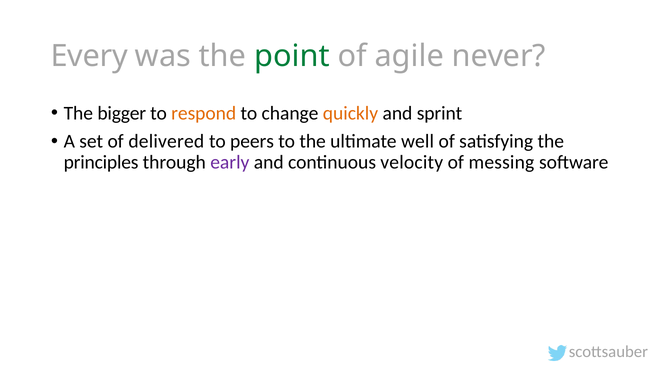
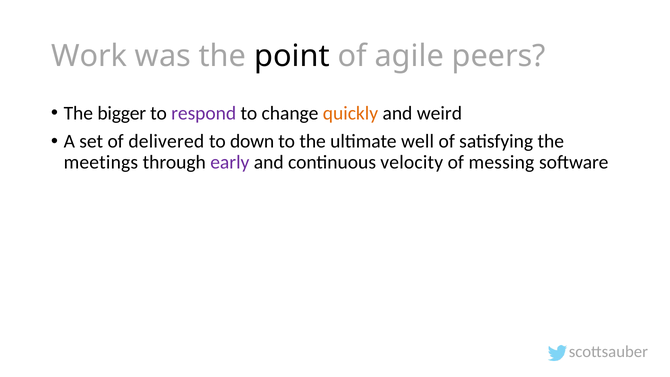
Every: Every -> Work
point colour: green -> black
never: never -> peers
respond colour: orange -> purple
sprint: sprint -> weird
peers: peers -> down
principles: principles -> meetings
